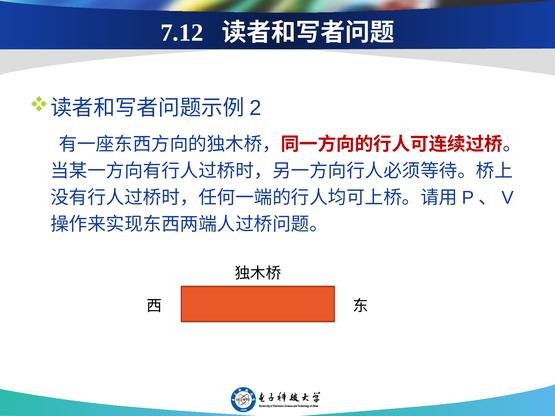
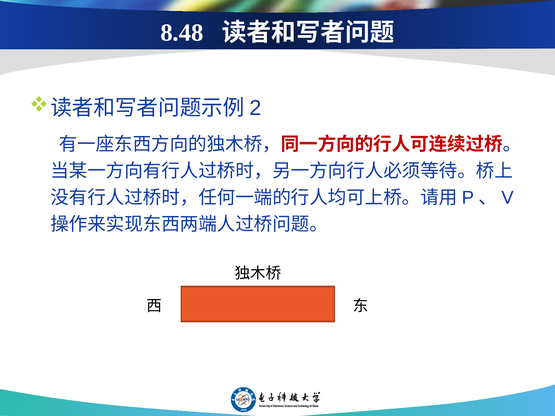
7.12: 7.12 -> 8.48
